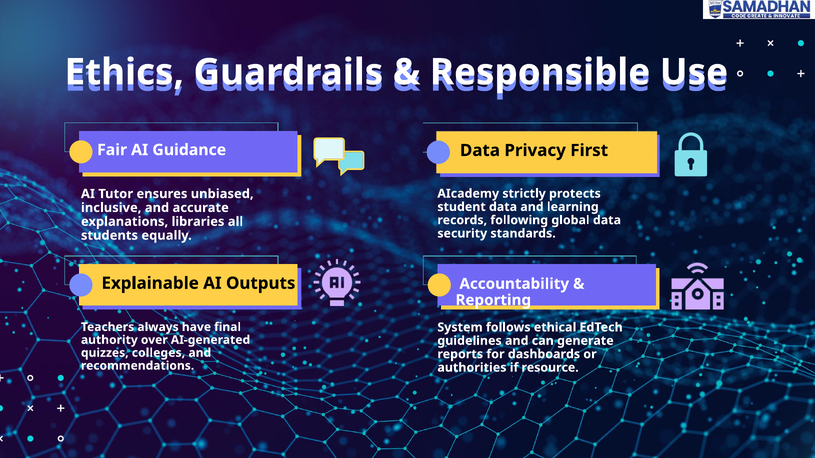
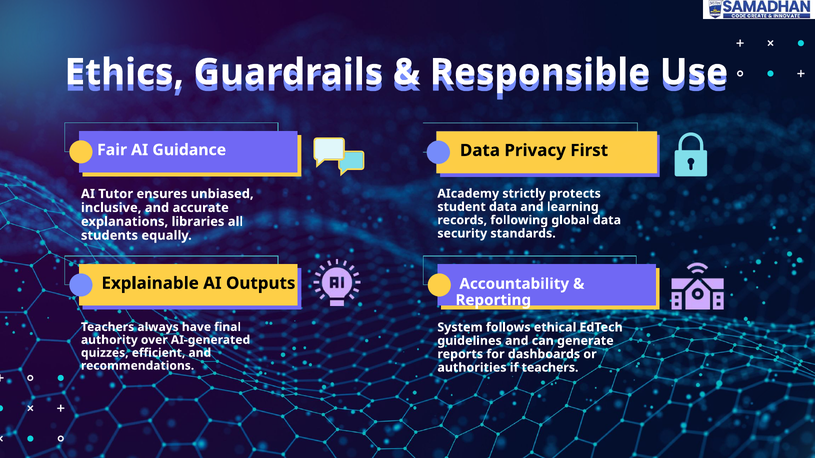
colleges: colleges -> efficient
if resource: resource -> teachers
